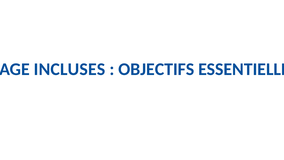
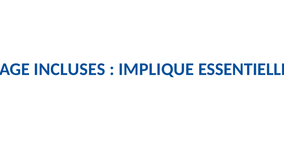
OBJECTIFS: OBJECTIFS -> IMPLIQUE
